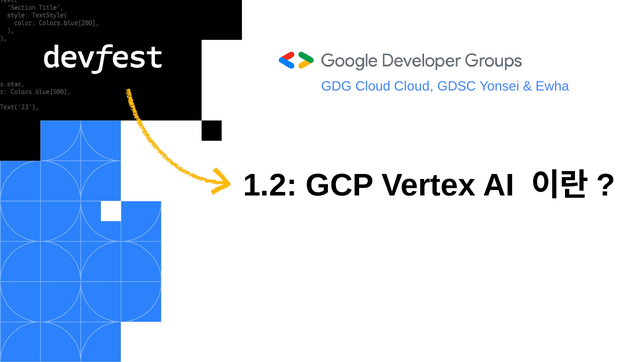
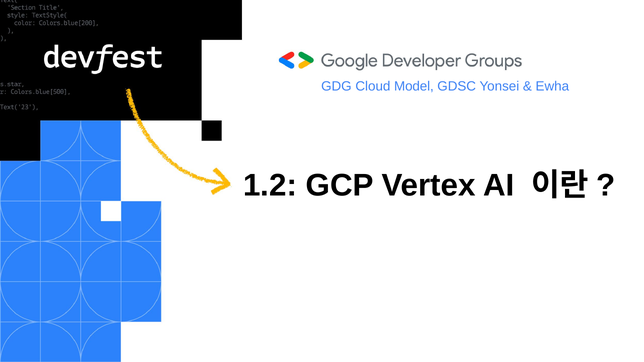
Cloud Cloud: Cloud -> Model
